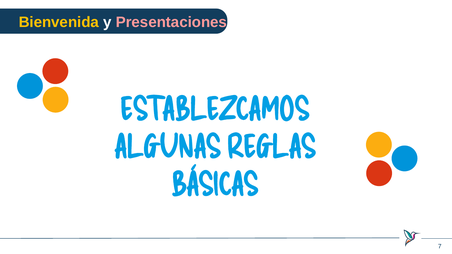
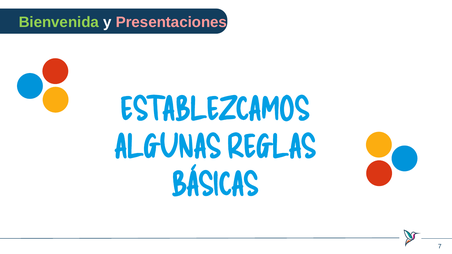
Bienvenida colour: yellow -> light green
